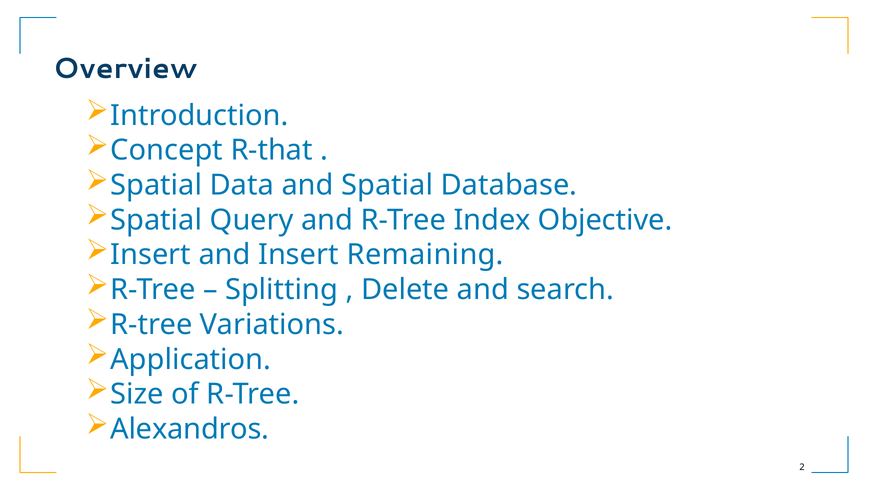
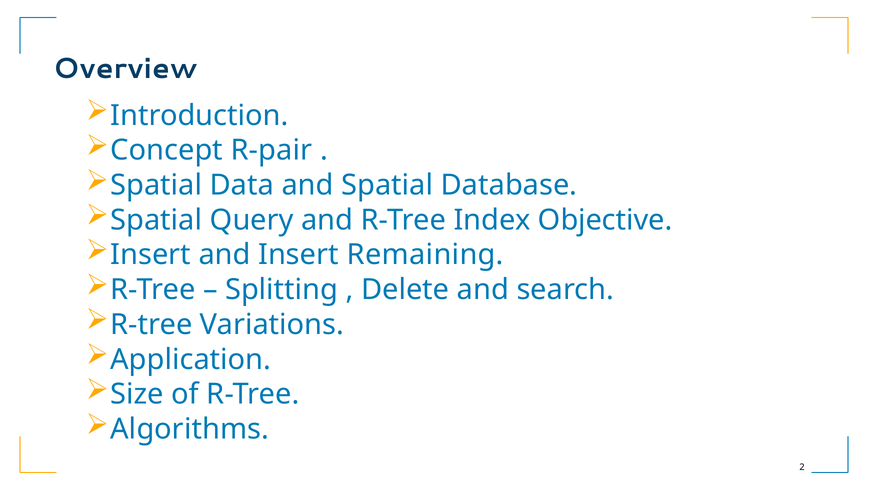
R-that: R-that -> R-pair
Alexandros: Alexandros -> Algorithms
